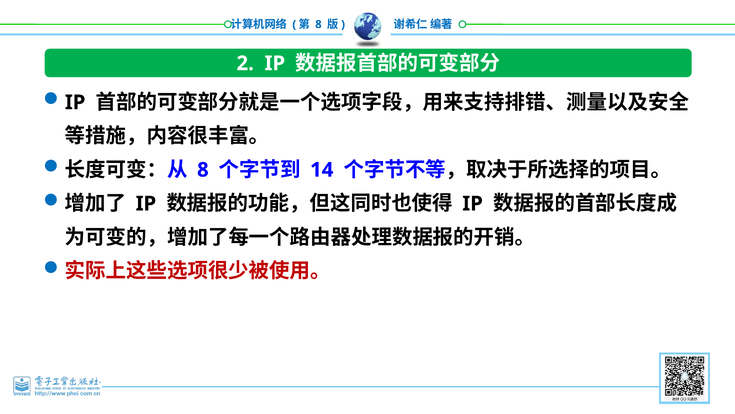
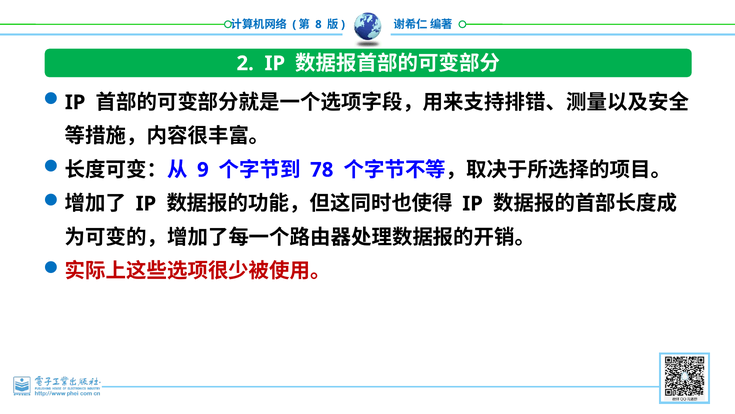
8 at (203, 170): 8 -> 9
14: 14 -> 78
